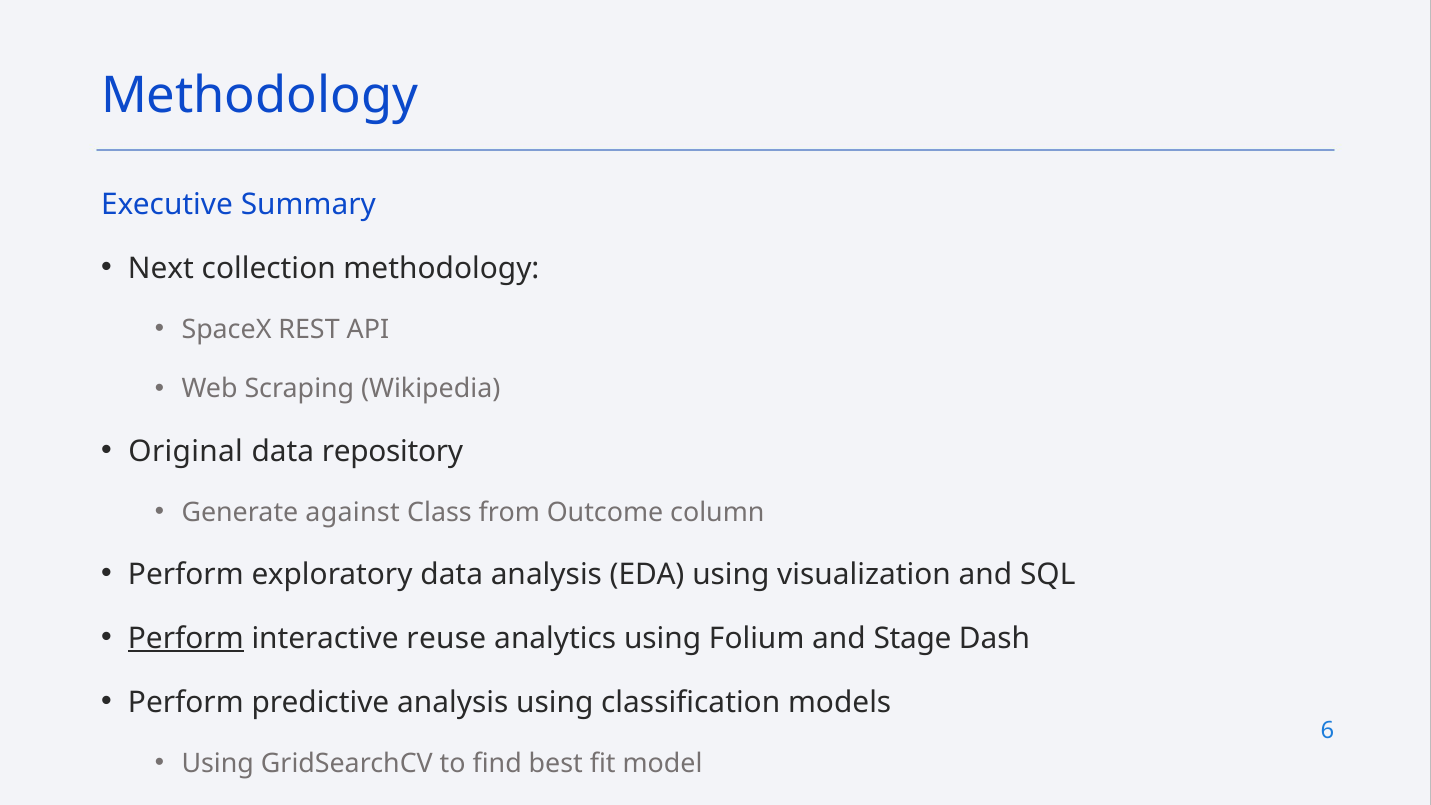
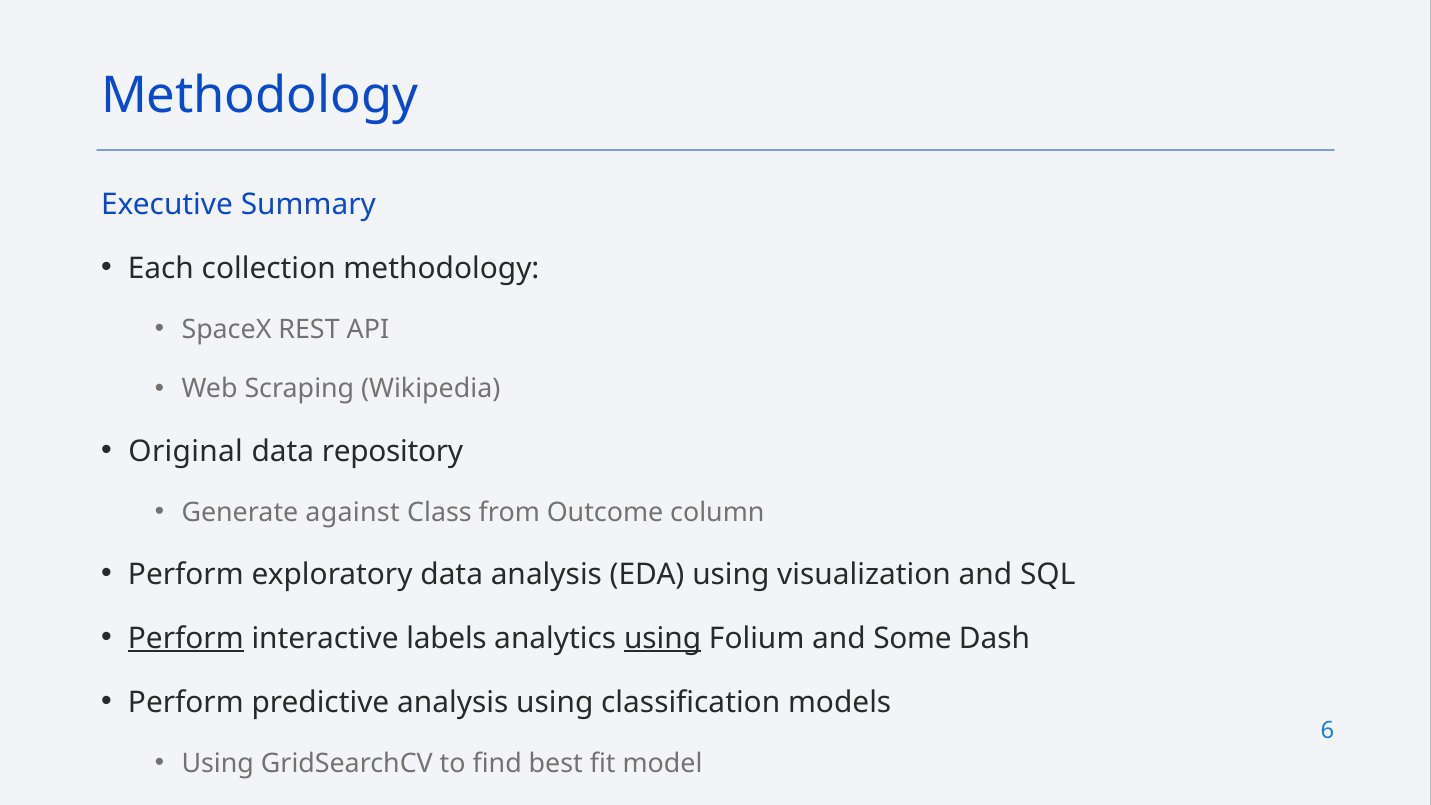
Next: Next -> Each
reuse: reuse -> labels
using at (663, 638) underline: none -> present
Stage: Stage -> Some
